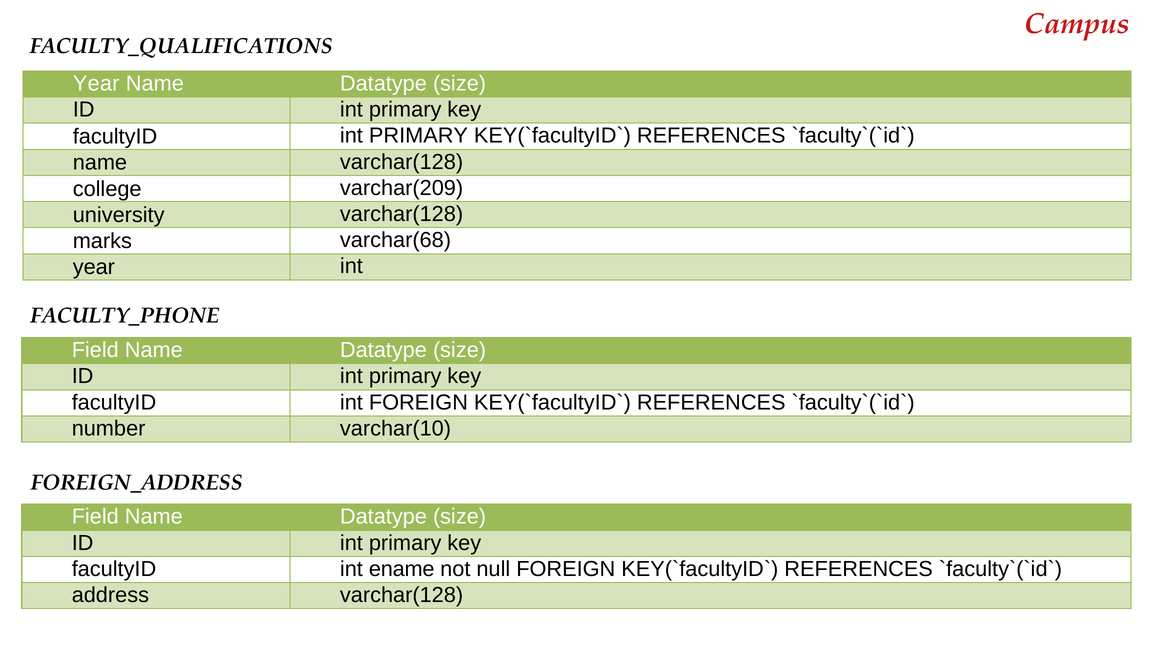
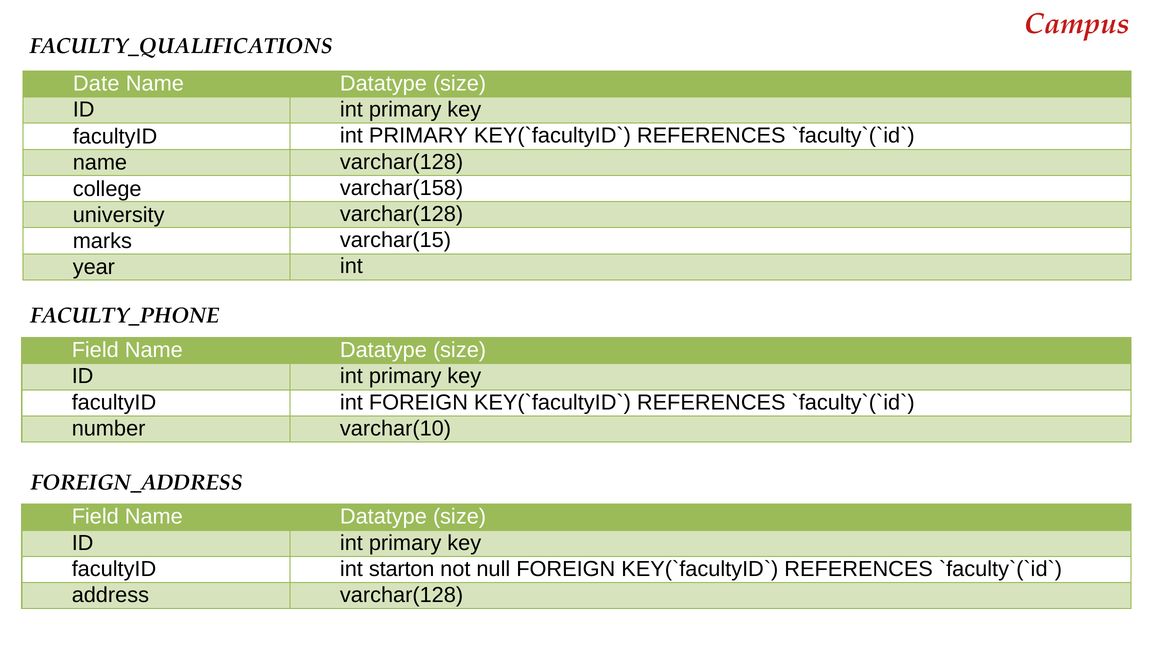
Year at (96, 84): Year -> Date
varchar(209: varchar(209 -> varchar(158
varchar(68: varchar(68 -> varchar(15
ename: ename -> starton
